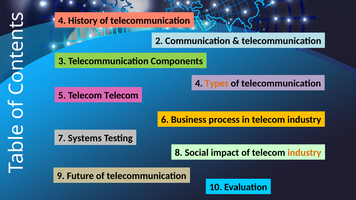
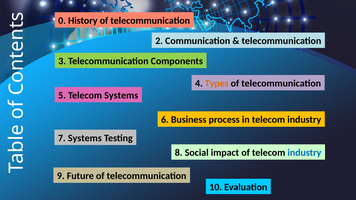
4 at (62, 21): 4 -> 0
Telecom Telecom: Telecom -> Systems
industry at (304, 153) colour: orange -> blue
